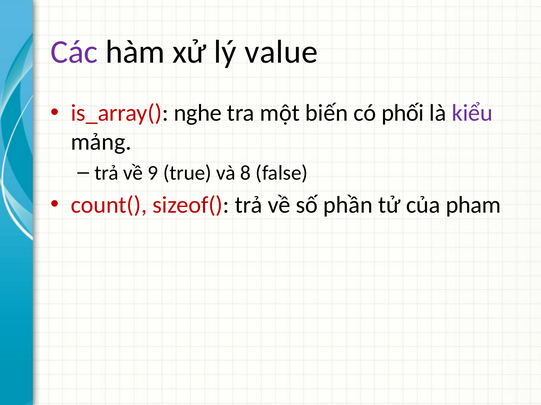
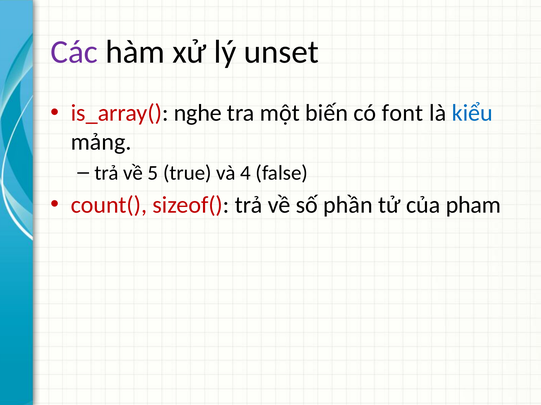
value: value -> unset
phối: phối -> font
kiểu colour: purple -> blue
9: 9 -> 5
8: 8 -> 4
